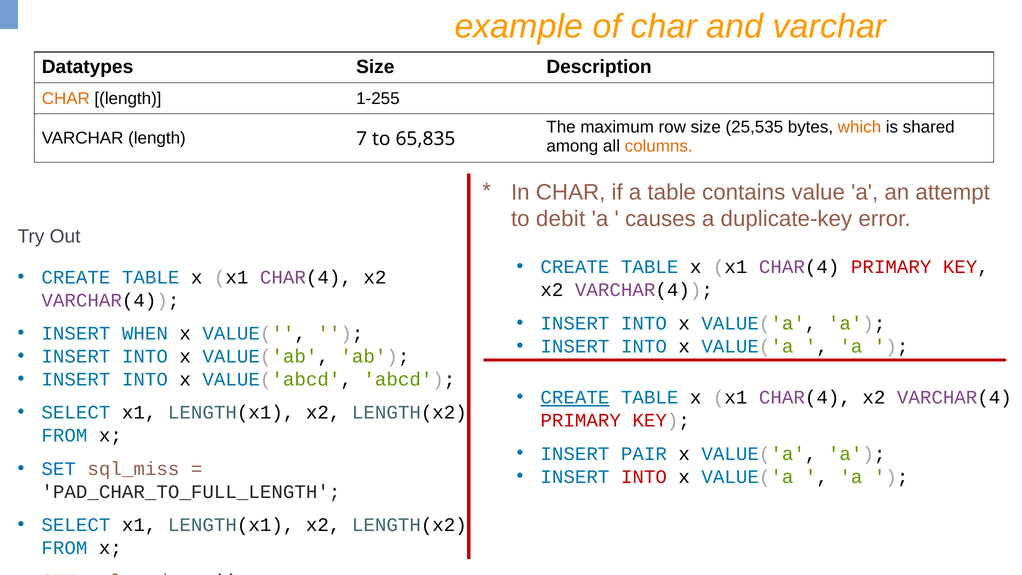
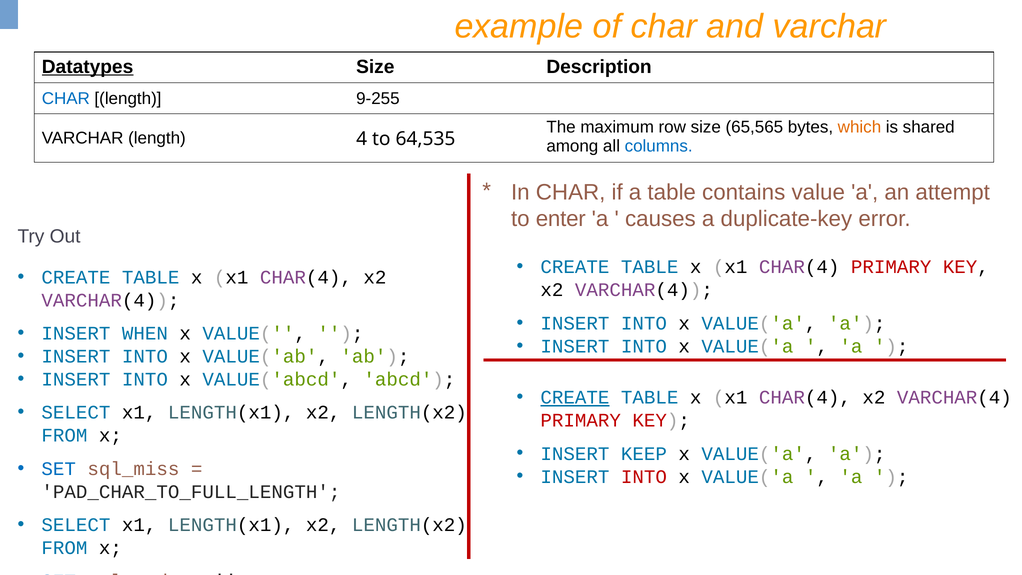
Datatypes underline: none -> present
CHAR at (66, 98) colour: orange -> blue
1-255: 1-255 -> 9-255
25,535: 25,535 -> 65,565
7: 7 -> 4
65,835: 65,835 -> 64,535
columns colour: orange -> blue
debit: debit -> enter
PAIR: PAIR -> KEEP
